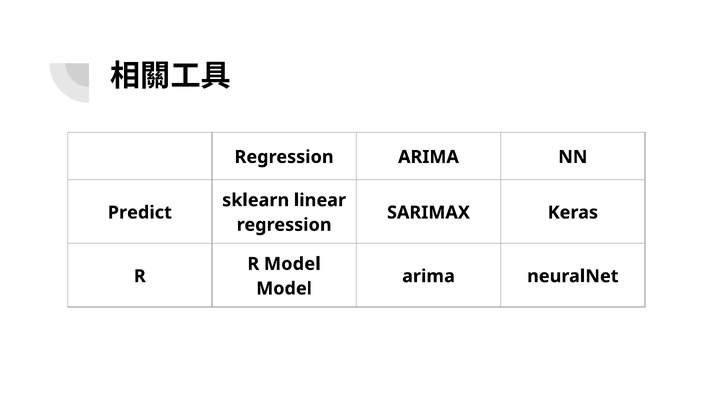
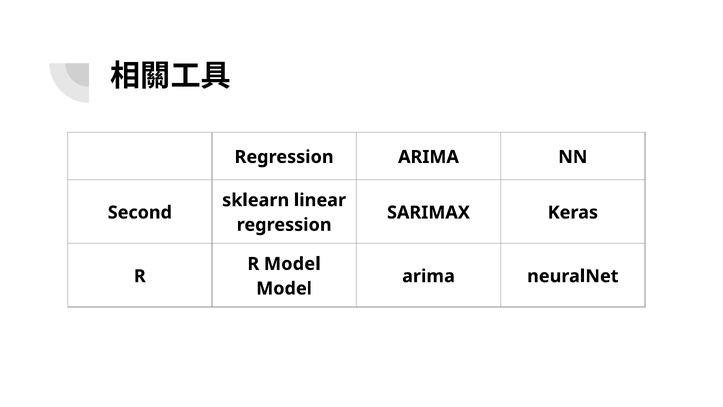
Predict: Predict -> Second
